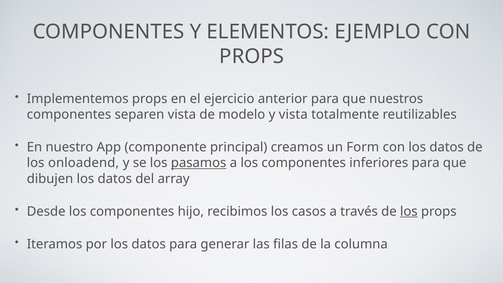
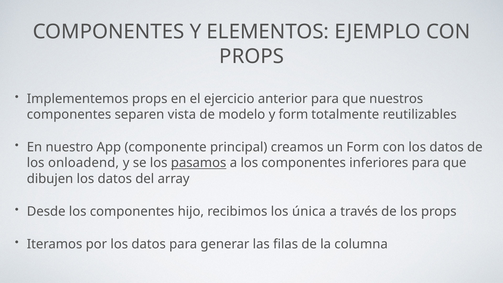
y vista: vista -> form
casos: casos -> única
los at (409, 211) underline: present -> none
